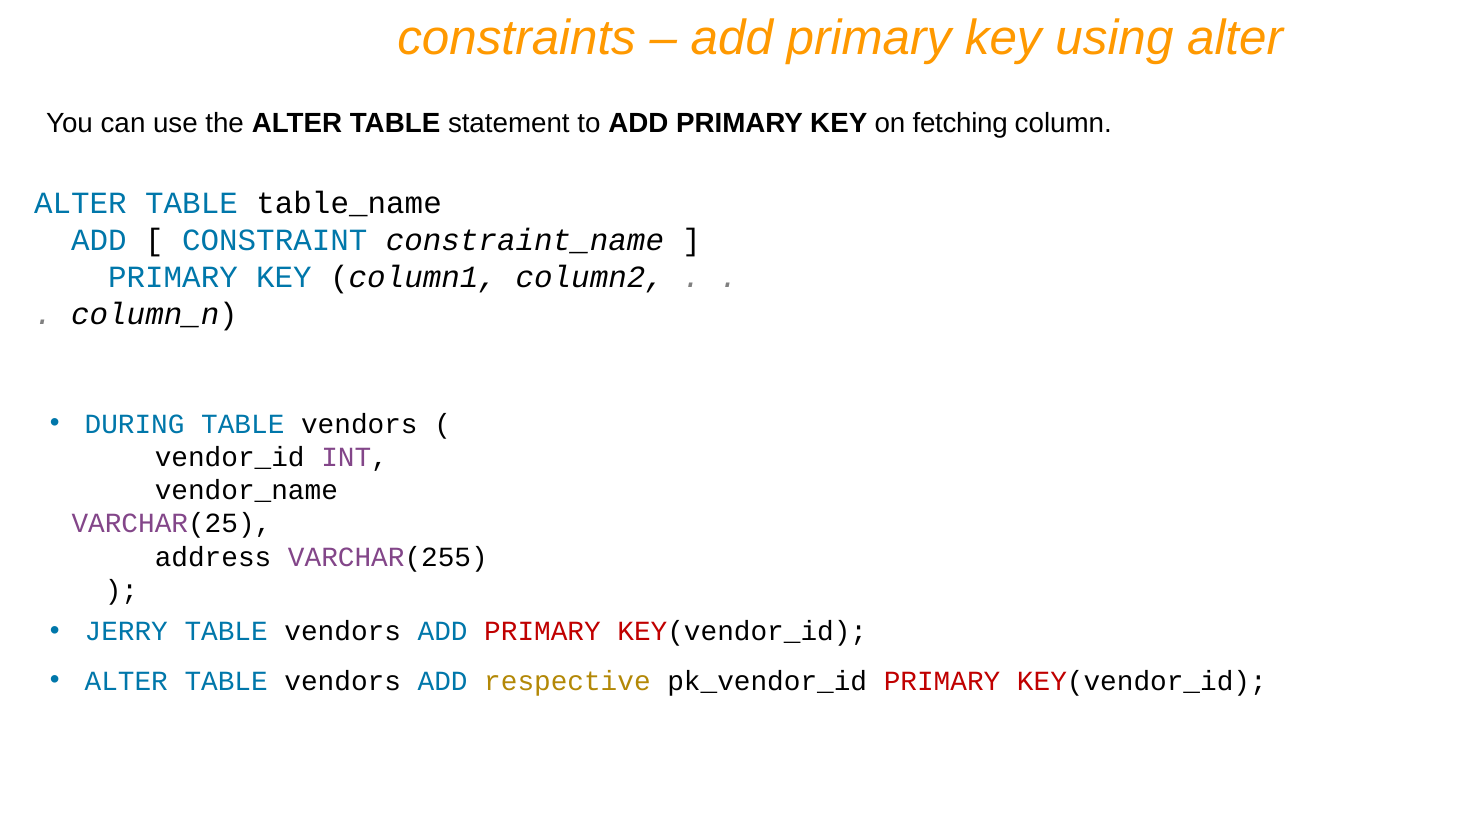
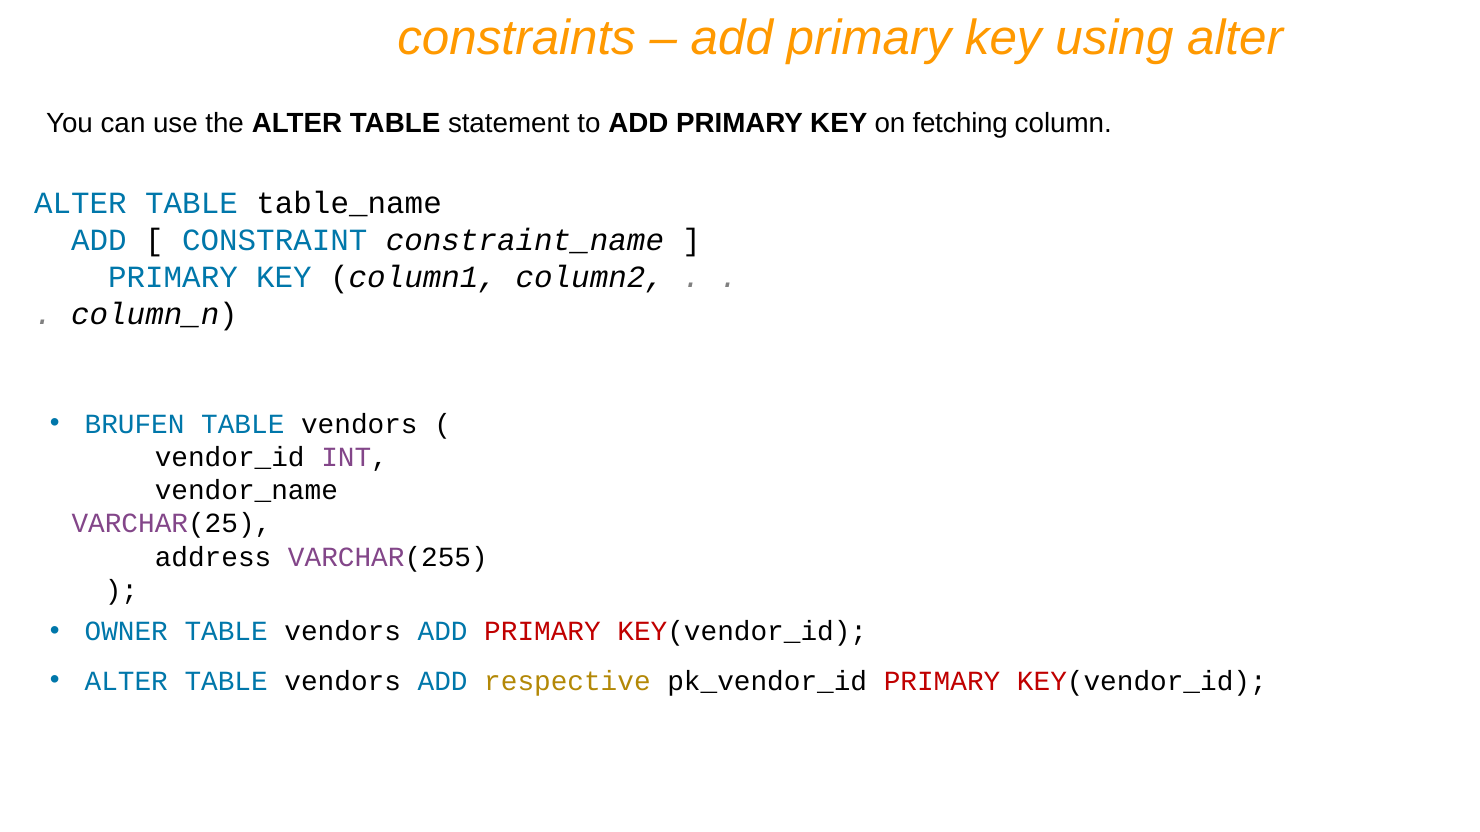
DURING: DURING -> BRUFEN
JERRY: JERRY -> OWNER
